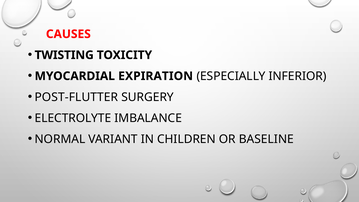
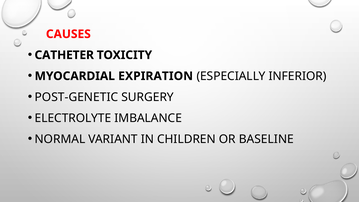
TWISTING: TWISTING -> CATHETER
POST-FLUTTER: POST-FLUTTER -> POST-GENETIC
